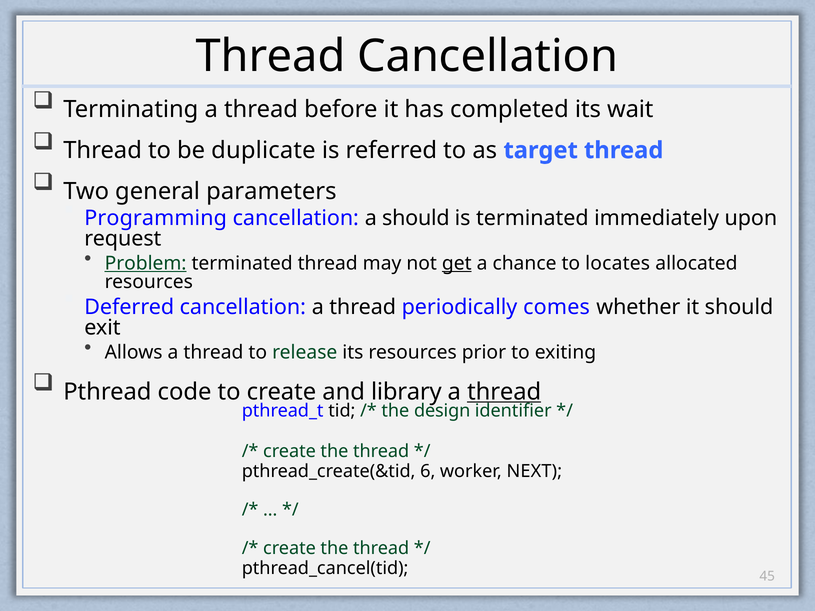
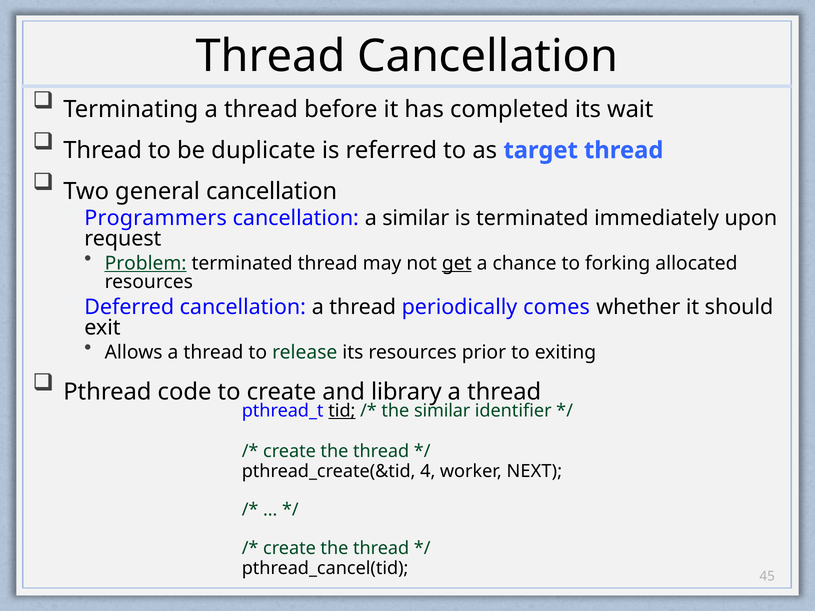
general parameters: parameters -> cancellation
Programming: Programming -> Programmers
a should: should -> similar
locates: locates -> forking
thread at (504, 392) underline: present -> none
tid underline: none -> present
the design: design -> similar
6: 6 -> 4
